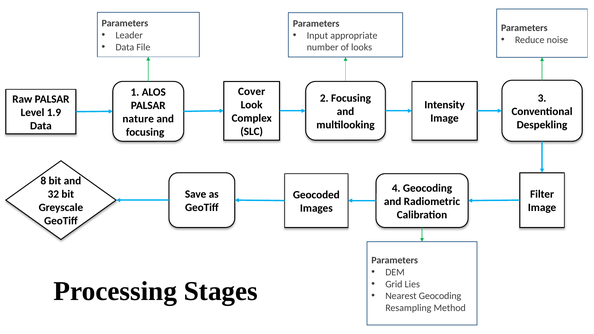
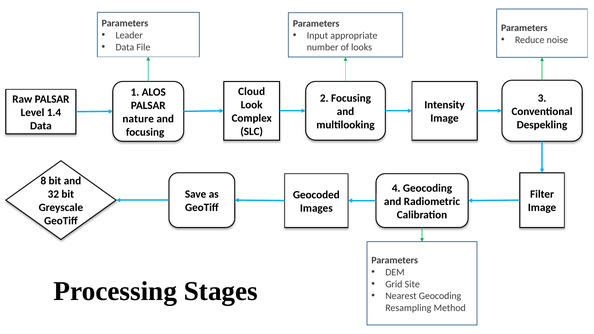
Cover: Cover -> Cloud
1.9: 1.9 -> 1.4
Lies: Lies -> Site
